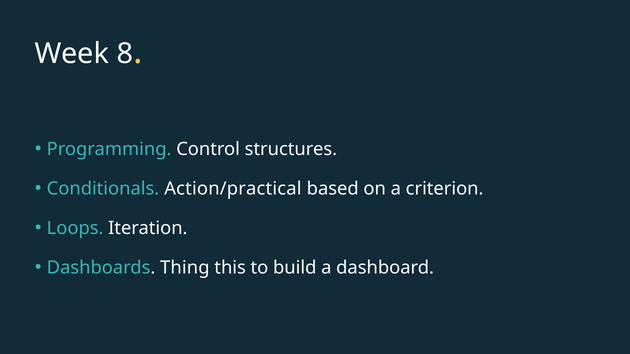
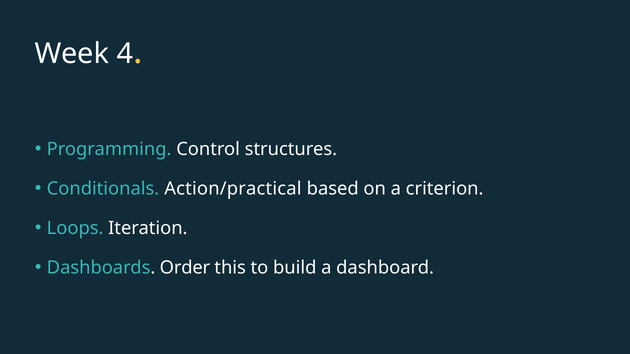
8: 8 -> 4
Thing: Thing -> Order
